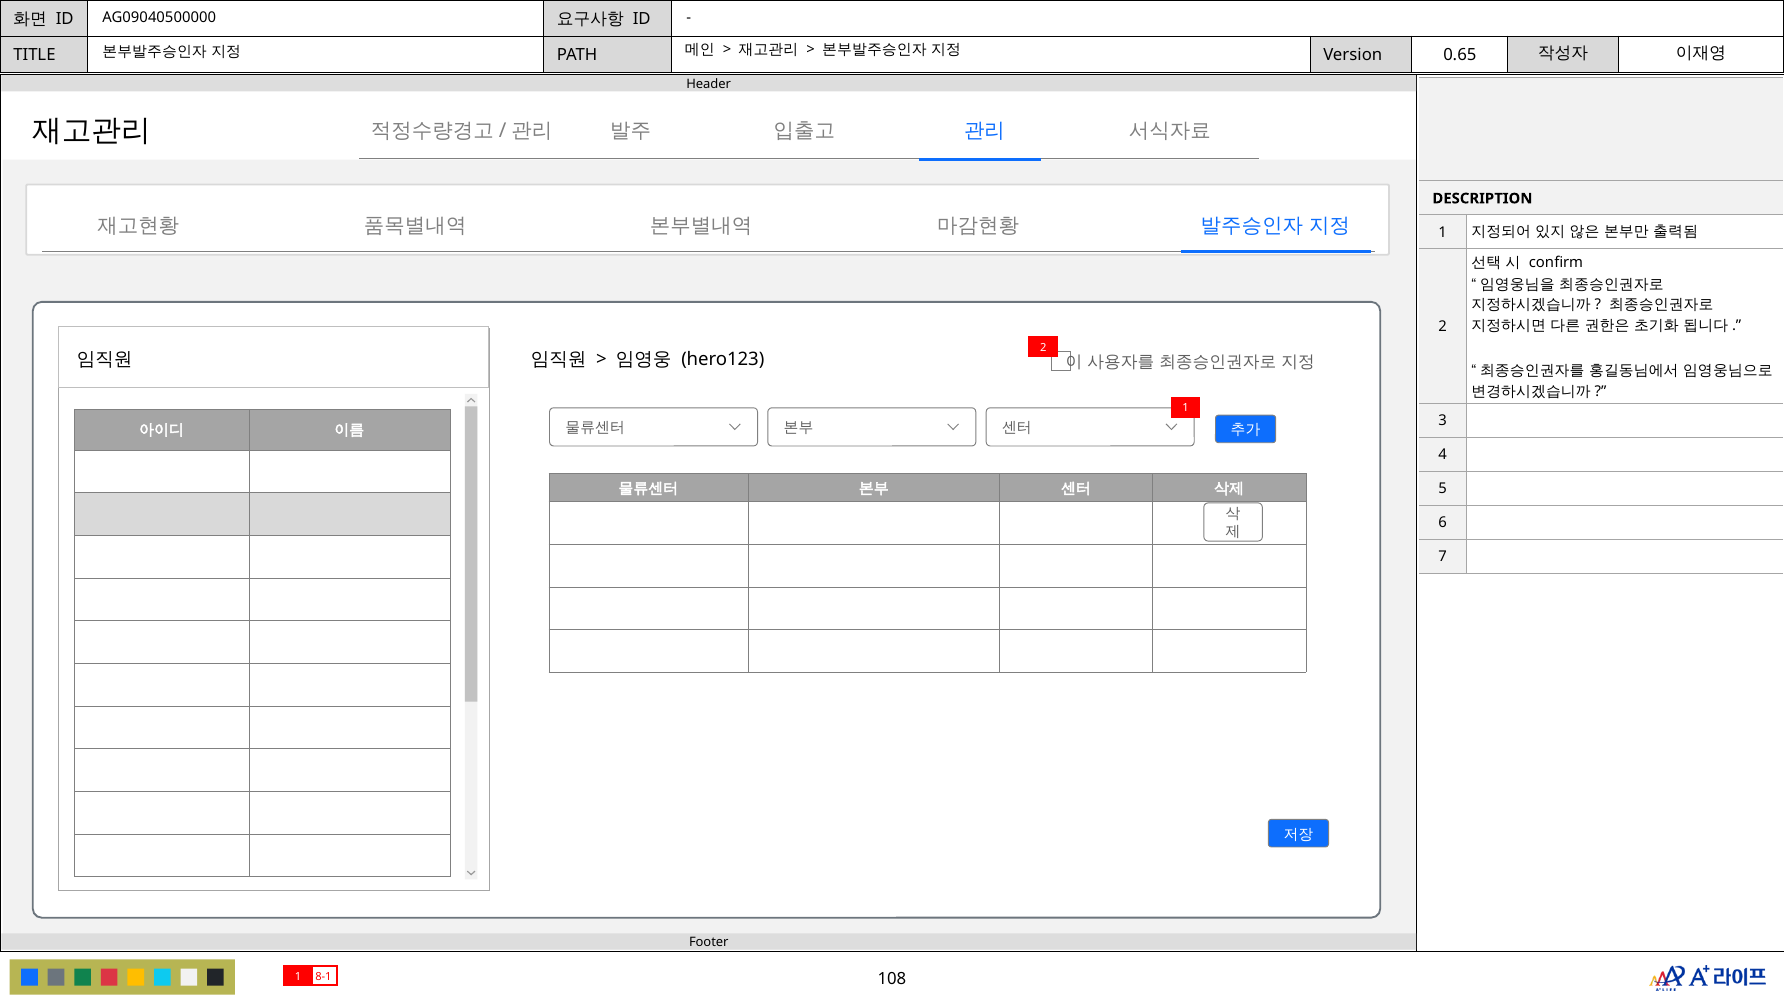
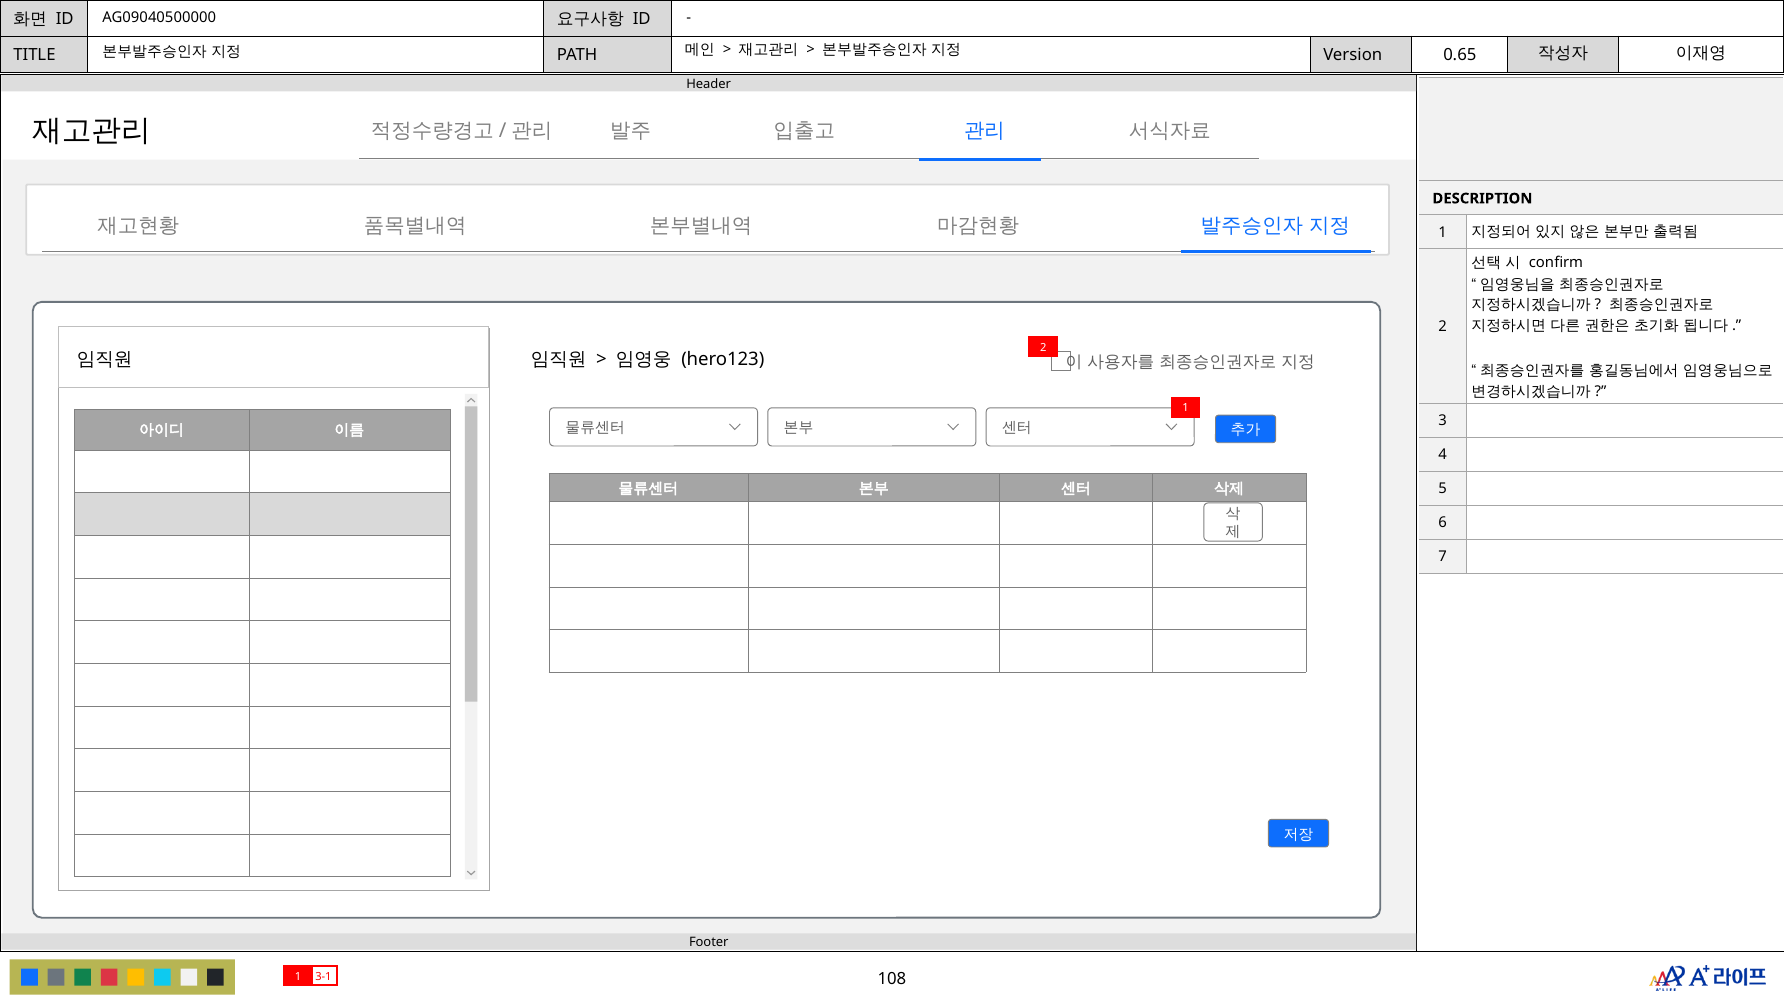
8-1: 8-1 -> 3-1
